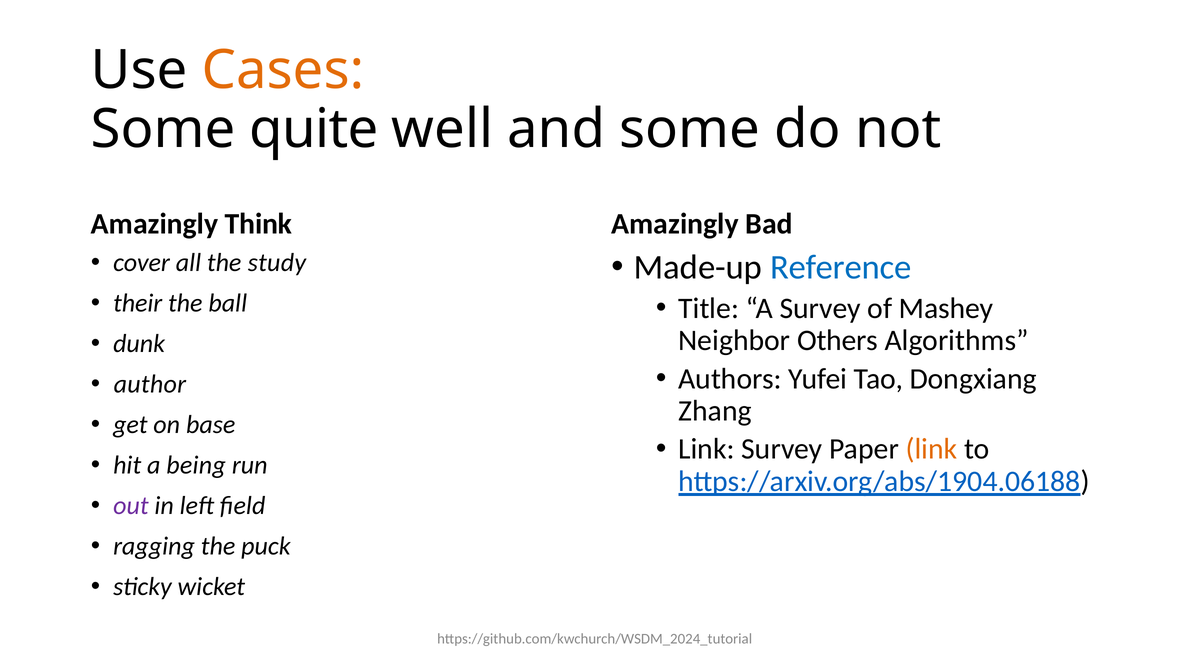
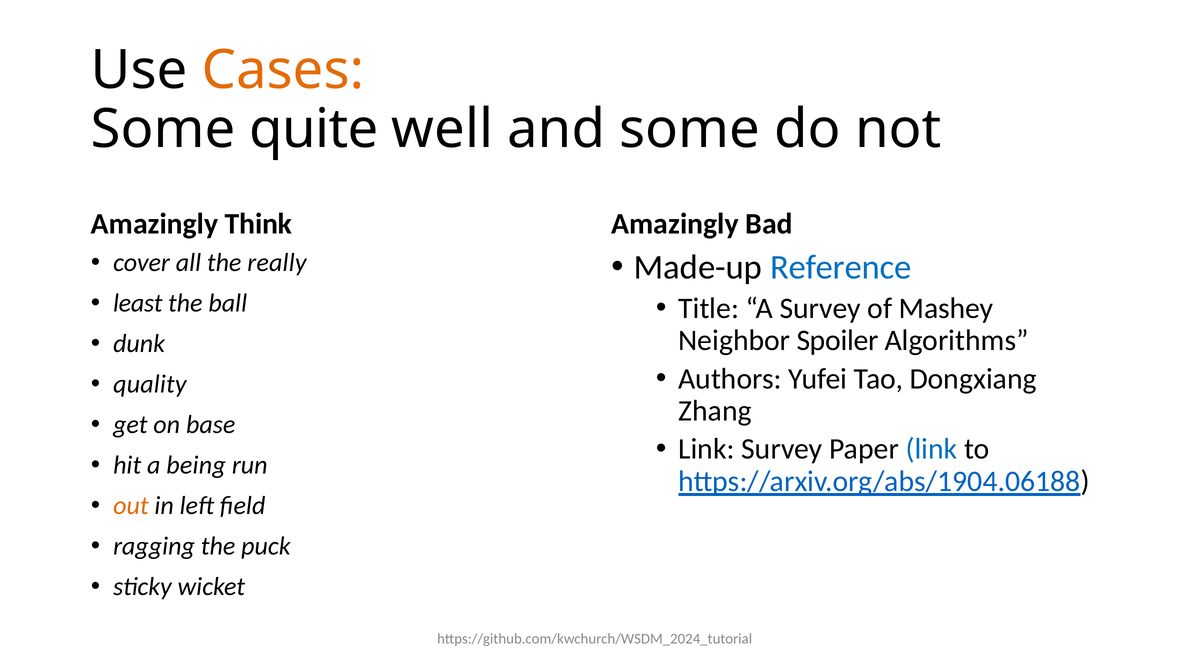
study: study -> really
their: their -> least
Others: Others -> Spoiler
author: author -> quality
link at (932, 449) colour: orange -> blue
out colour: purple -> orange
